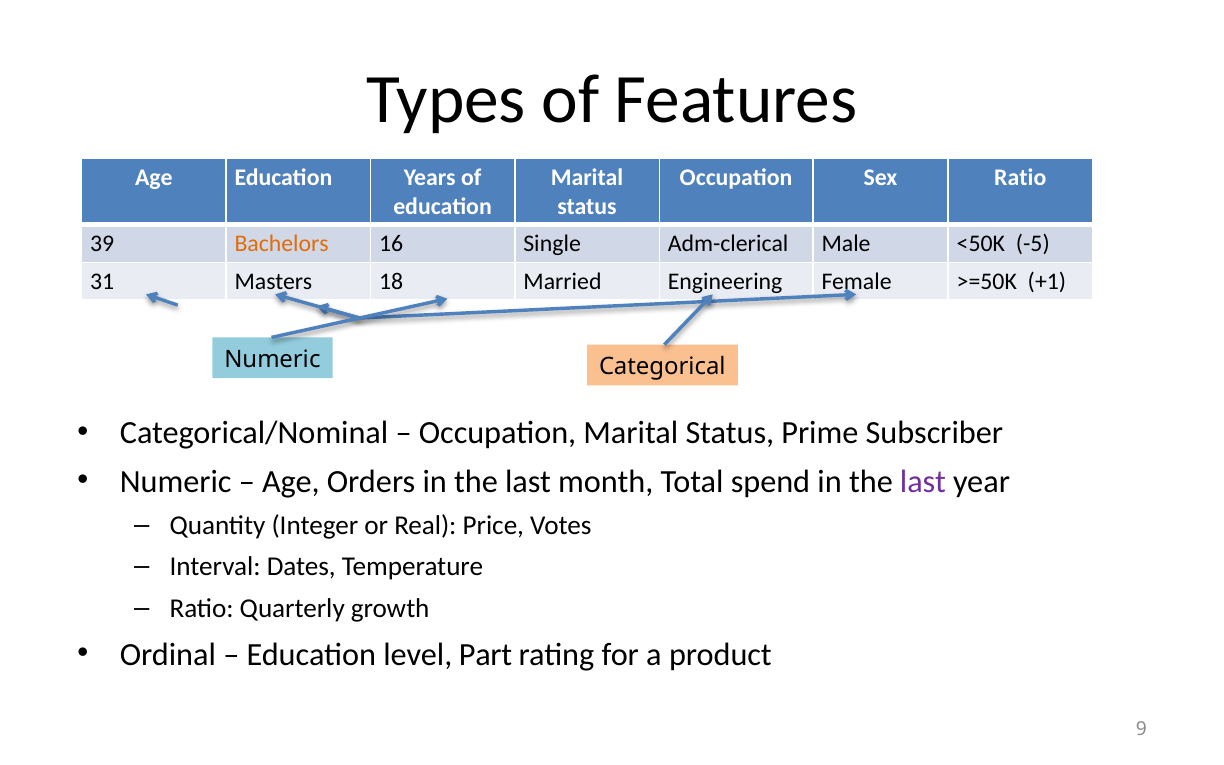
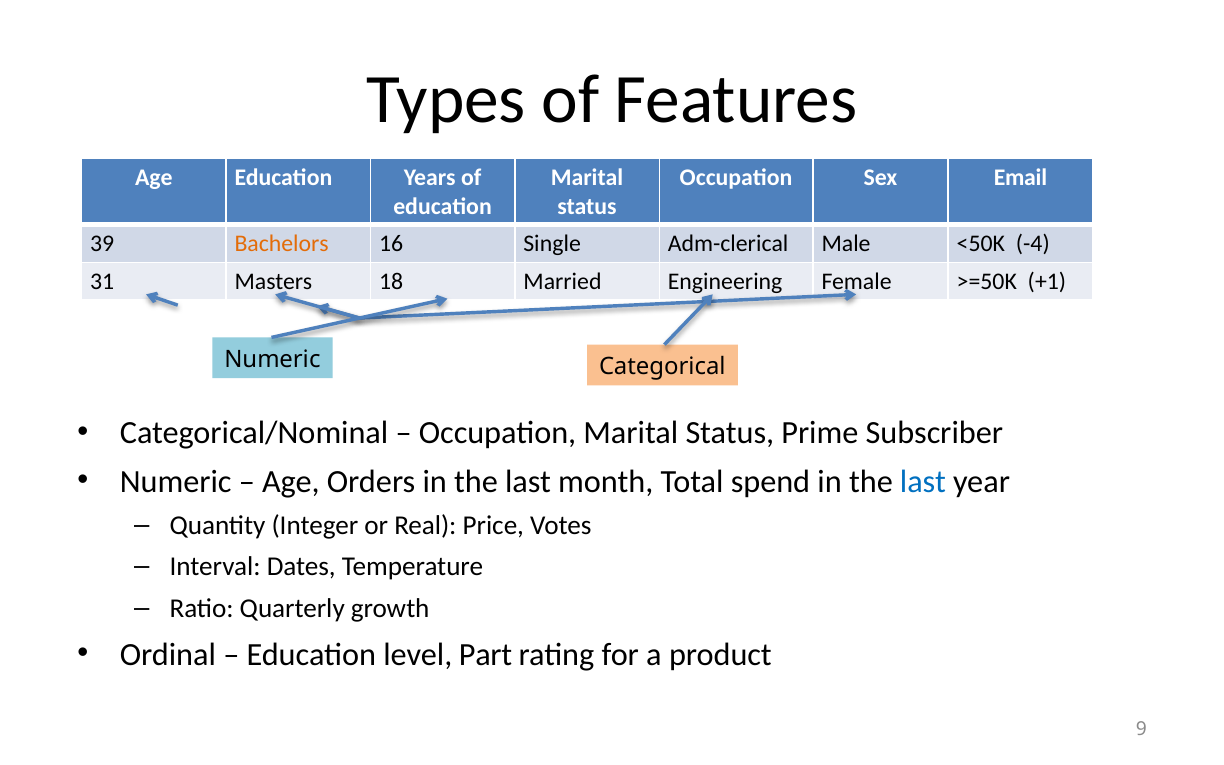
Sex Ratio: Ratio -> Email
-5: -5 -> -4
last at (923, 481) colour: purple -> blue
